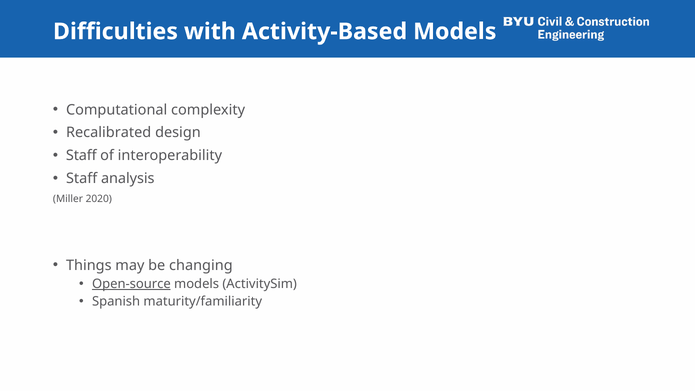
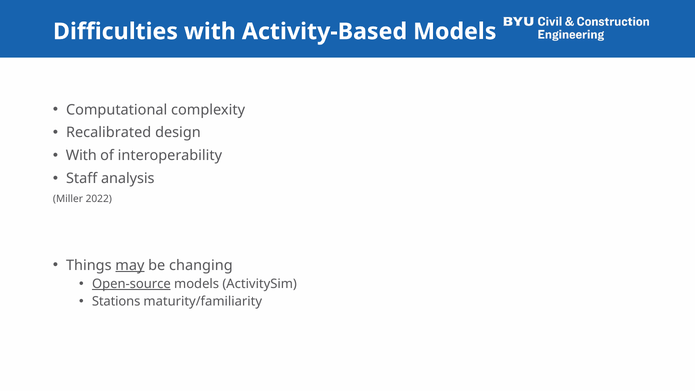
Staff at (81, 156): Staff -> With
2020: 2020 -> 2022
may underline: none -> present
Spanish: Spanish -> Stations
